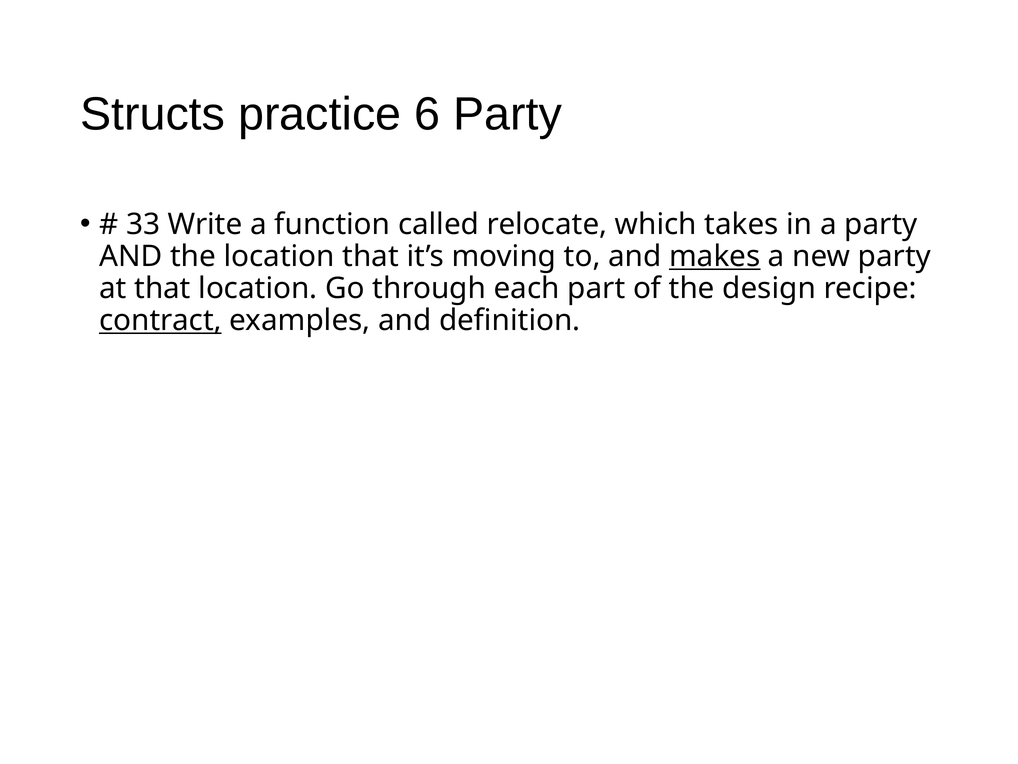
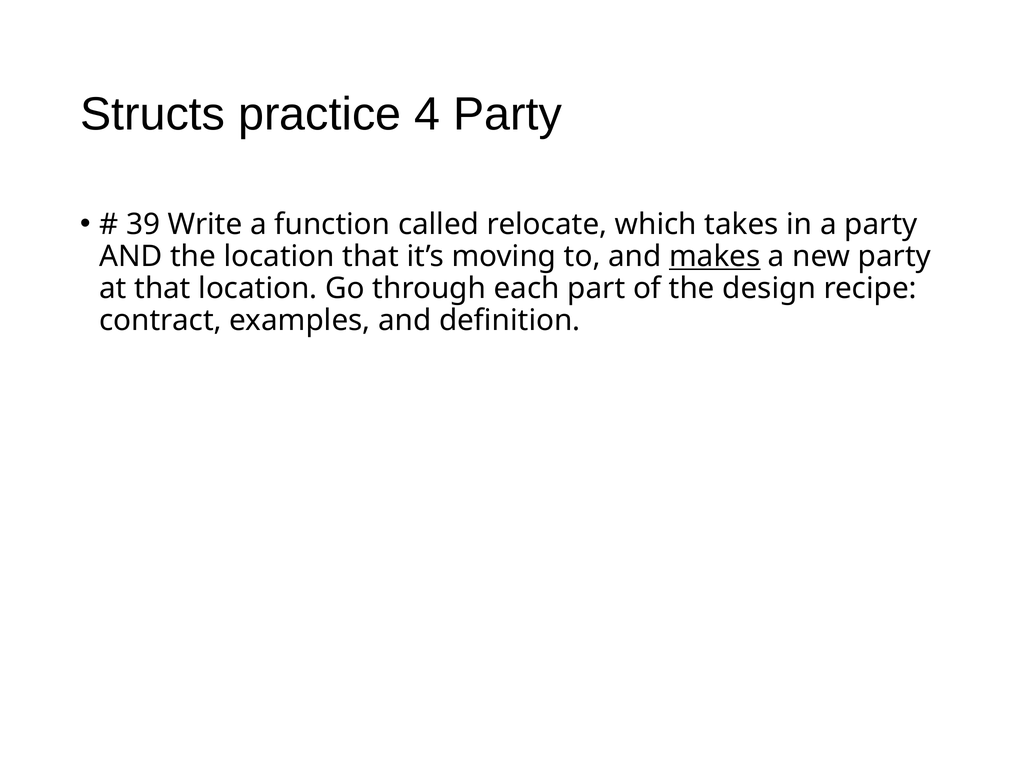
6: 6 -> 4
33: 33 -> 39
contract underline: present -> none
